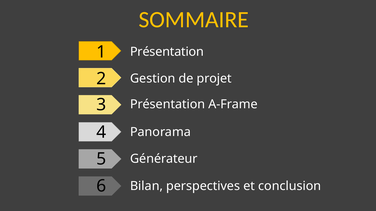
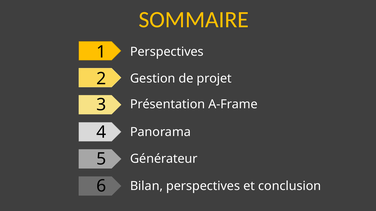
1 Présentation: Présentation -> Perspectives
